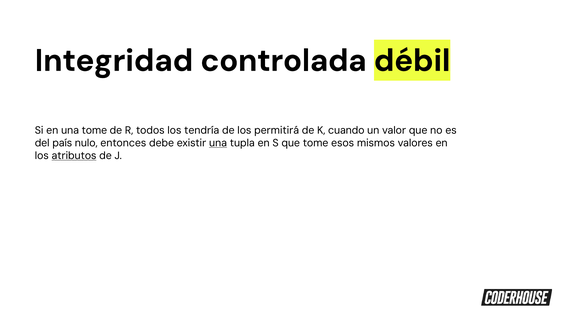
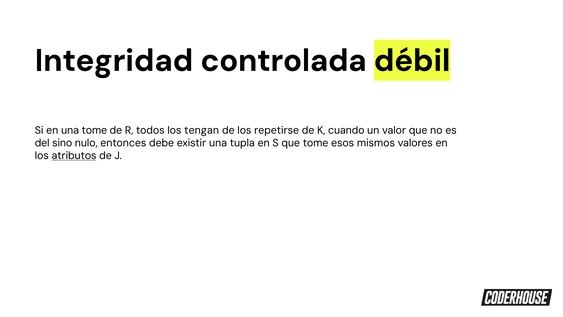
tendría: tendría -> tengan
permitirá: permitirá -> repetirse
país: país -> sino
una at (218, 143) underline: present -> none
